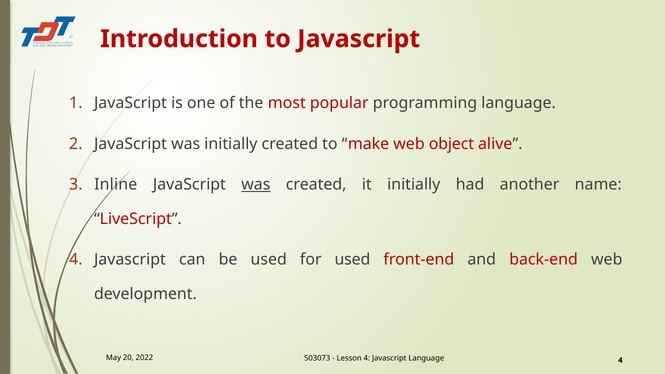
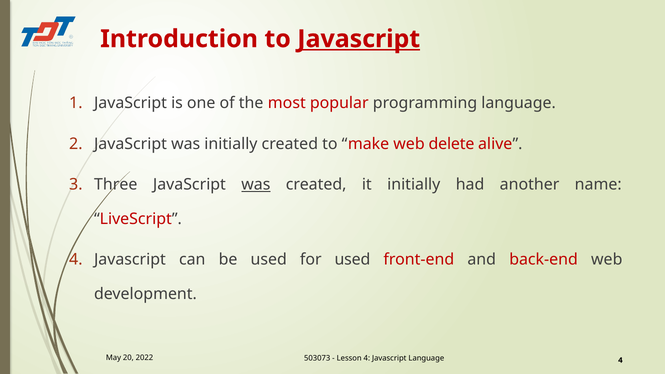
Javascript at (359, 39) underline: none -> present
object: object -> delete
Inline: Inline -> Three
